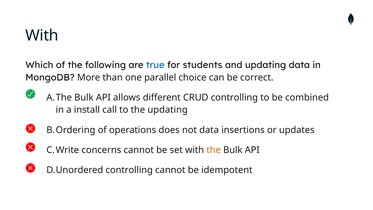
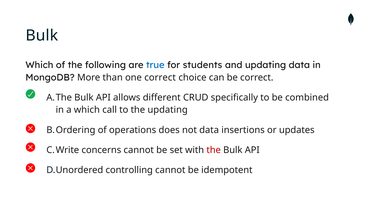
With at (42, 36): With -> Bulk
one parallel: parallel -> correct
CRUD controlling: controlling -> specifically
a install: install -> which
the at (214, 150) colour: orange -> red
